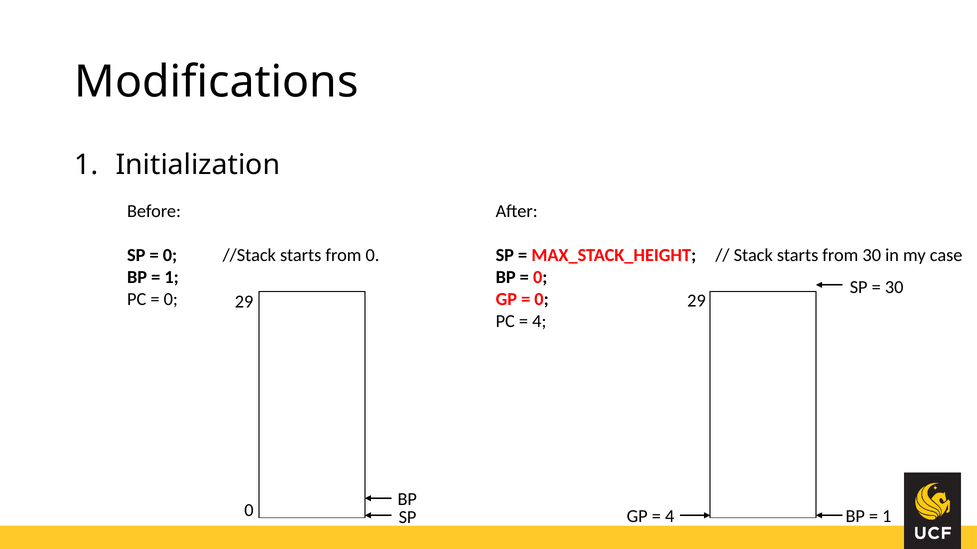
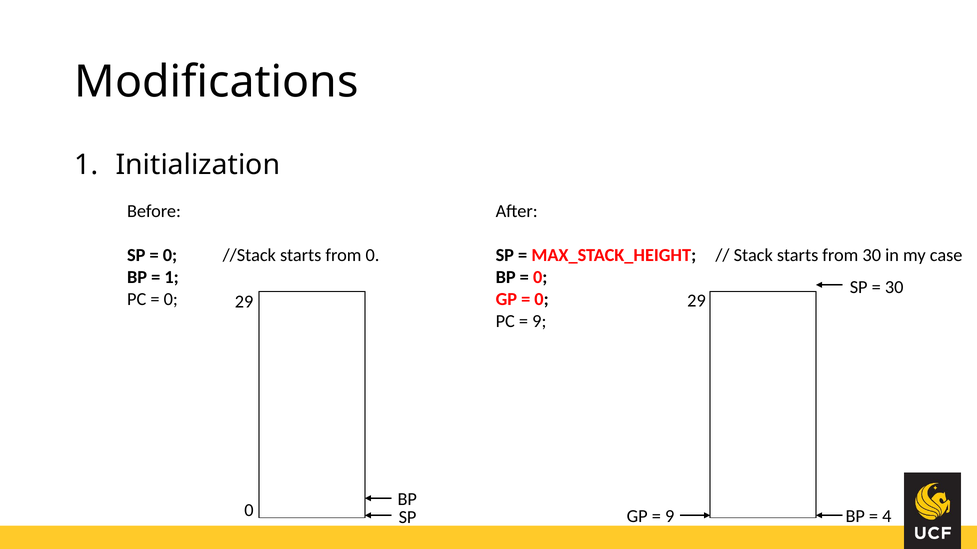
4 at (539, 321): 4 -> 9
4 at (670, 517): 4 -> 9
1 at (887, 517): 1 -> 4
